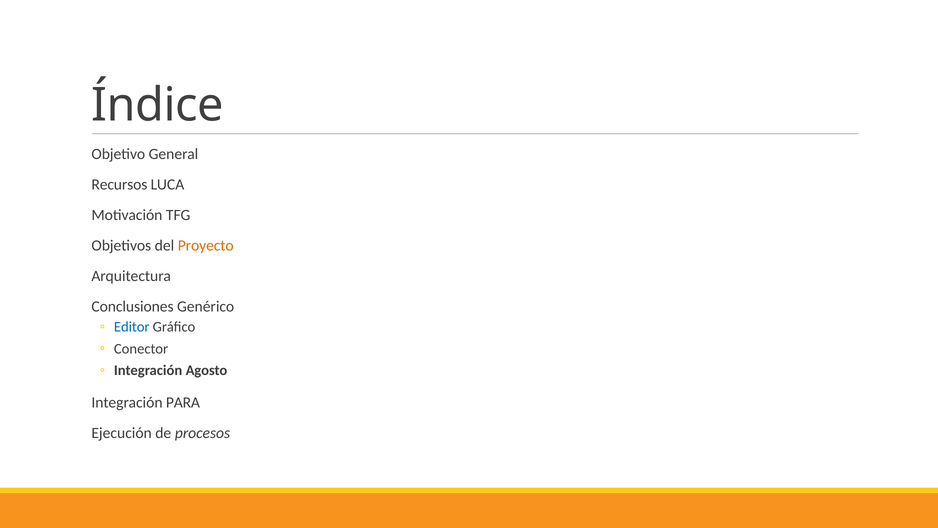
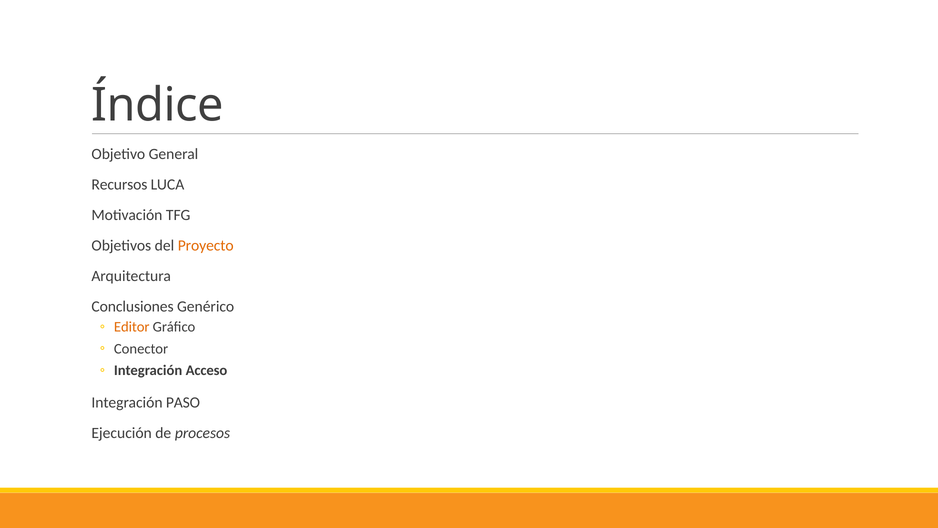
Editor colour: blue -> orange
Agosto: Agosto -> Acceso
PARA: PARA -> PASO
